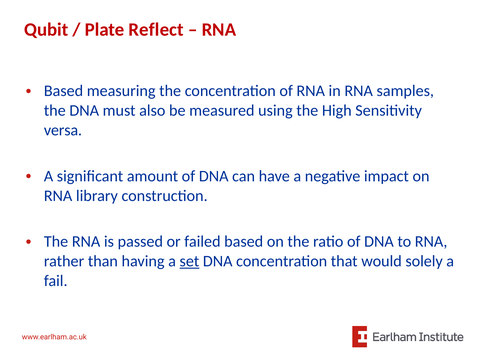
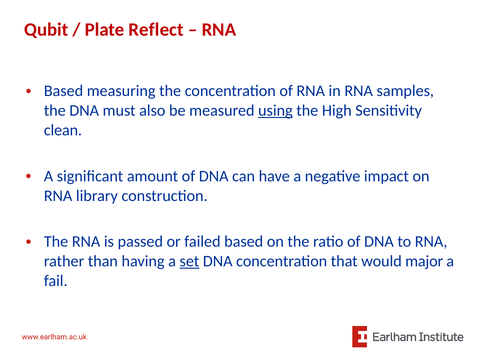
using underline: none -> present
versa: versa -> clean
solely: solely -> major
